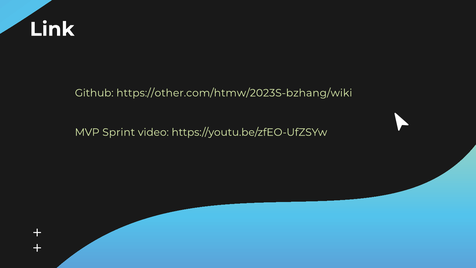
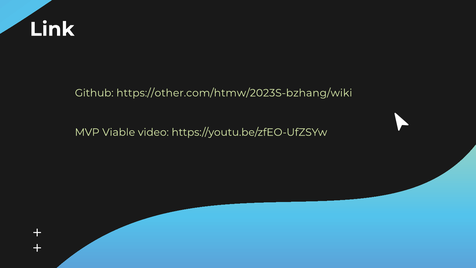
Sprint: Sprint -> Viable
